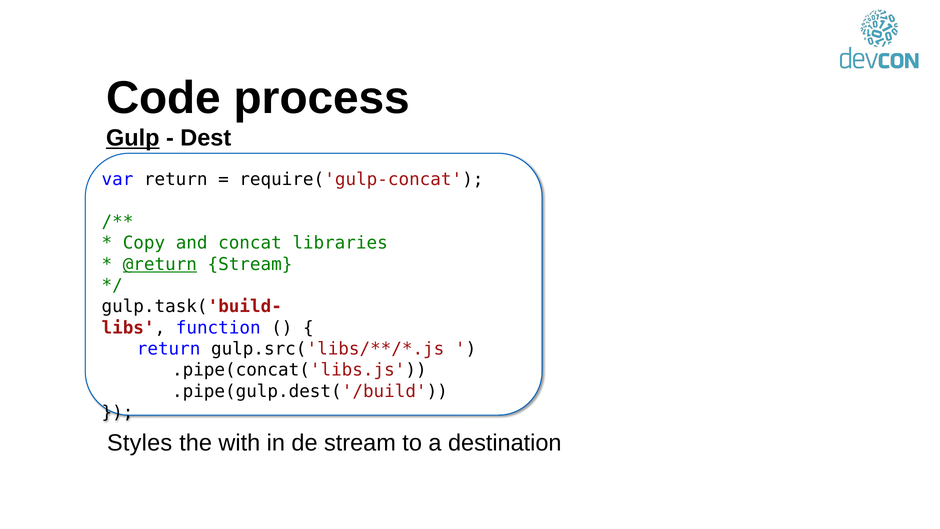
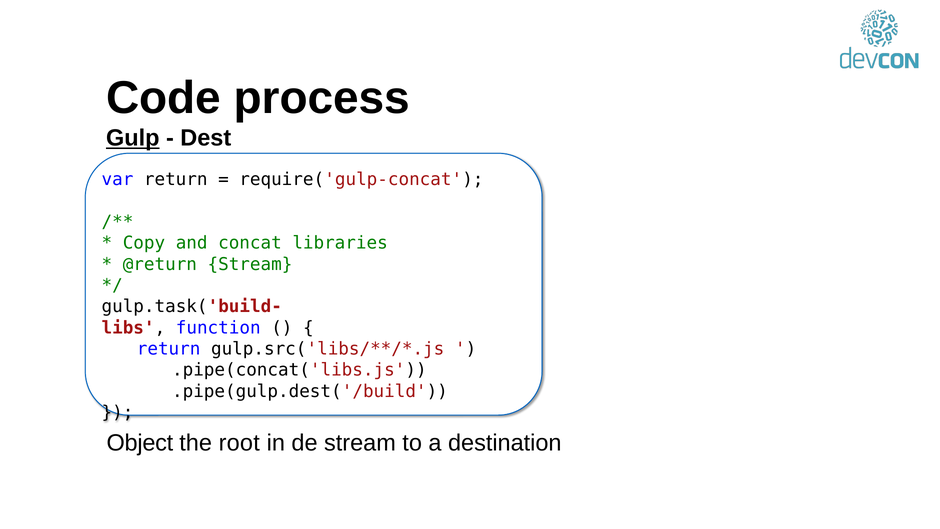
@return underline: present -> none
Styles: Styles -> Object
with: with -> root
